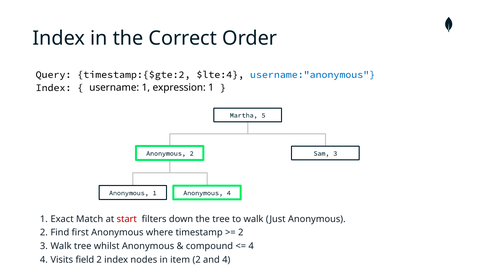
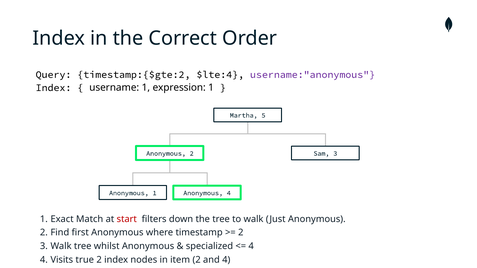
username:"anonymous colour: blue -> purple
compound: compound -> specialized
field: field -> true
